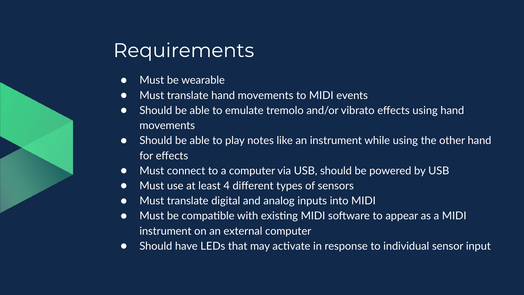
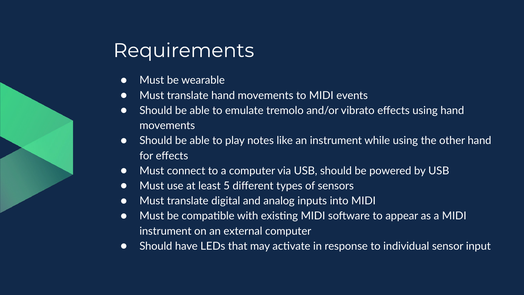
4: 4 -> 5
